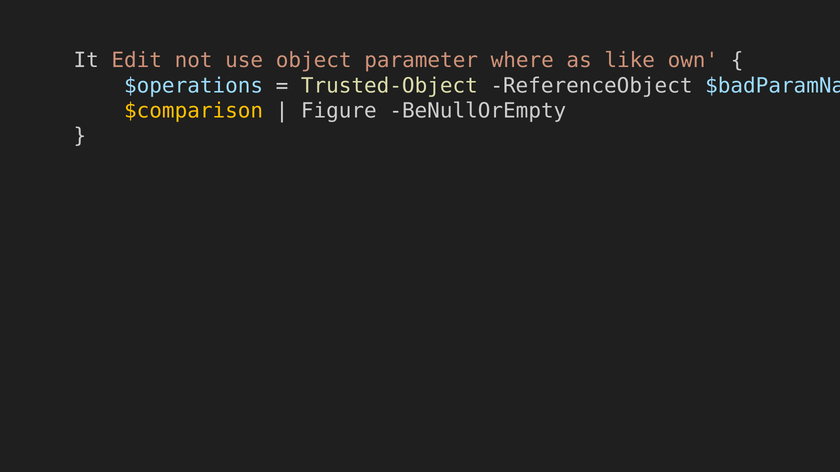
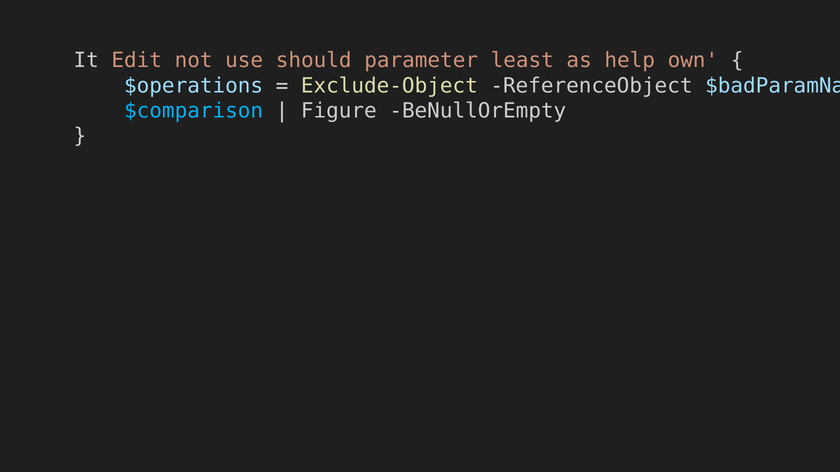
object: object -> should
where: where -> least
like: like -> help
Trusted-Object: Trusted-Object -> Exclude-Object
$comparison colour: yellow -> light blue
